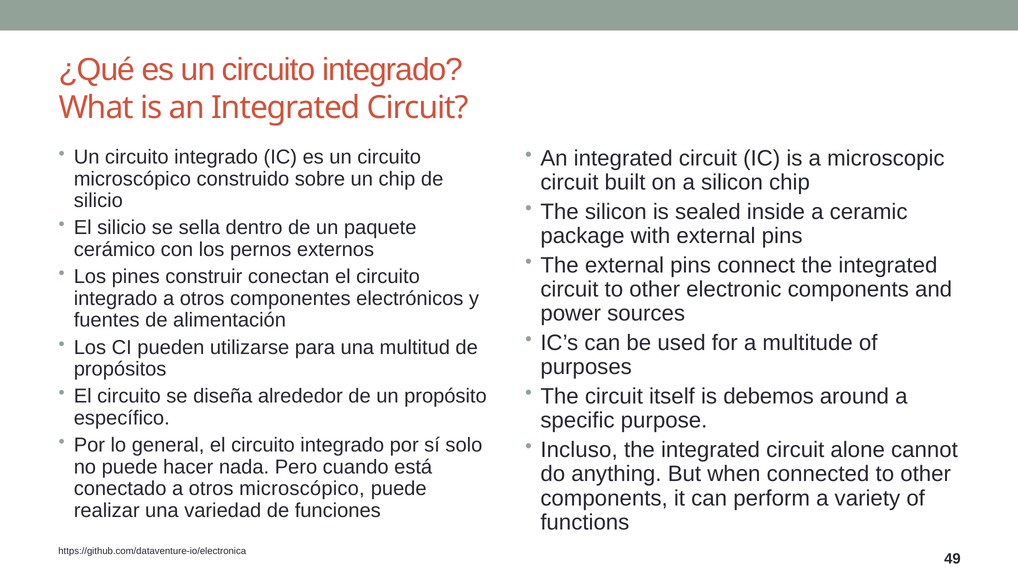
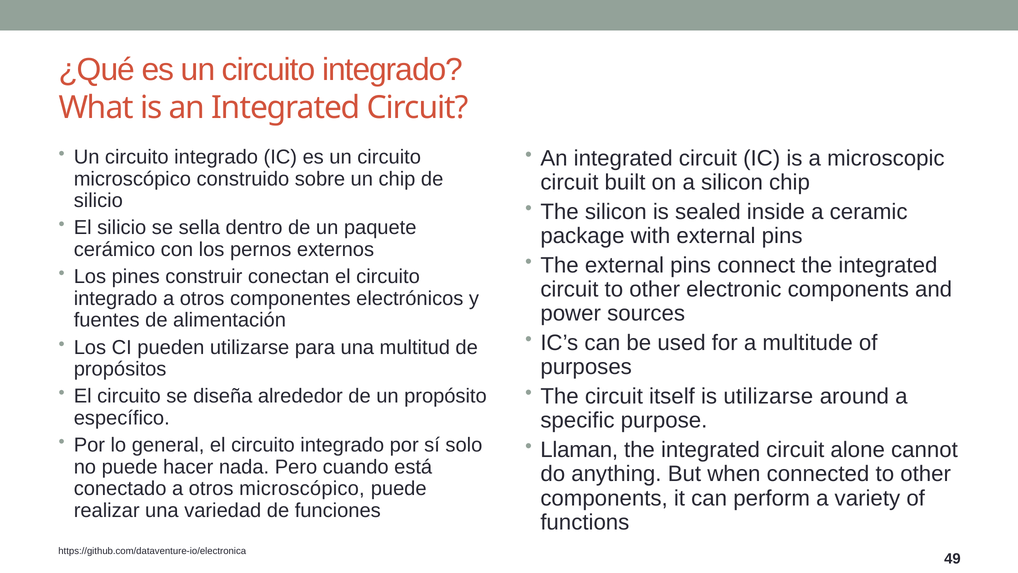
is debemos: debemos -> utilizarse
Incluso: Incluso -> Llaman
